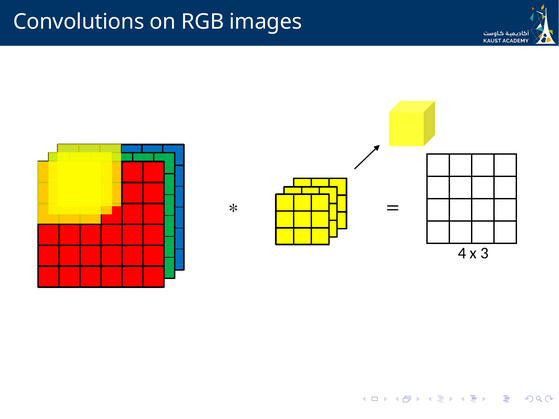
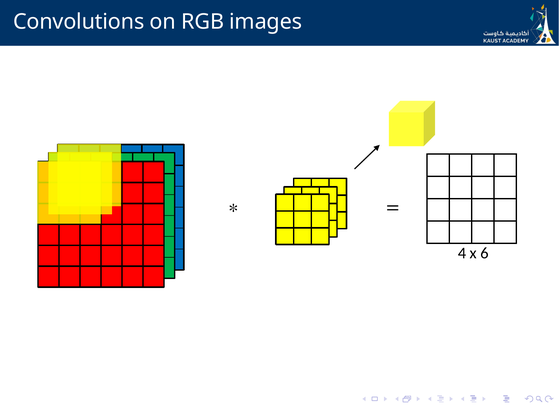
3: 3 -> 6
